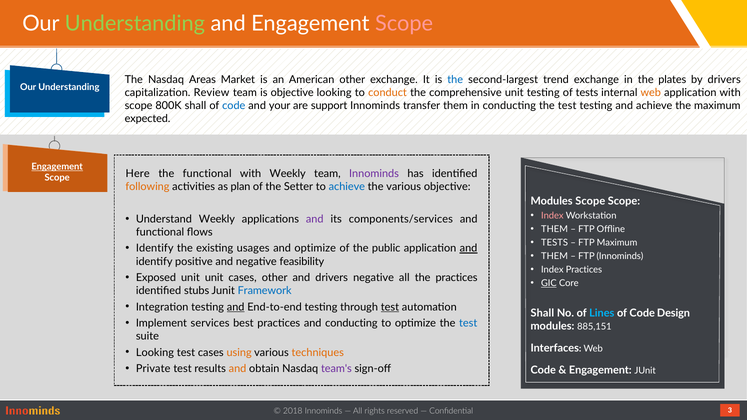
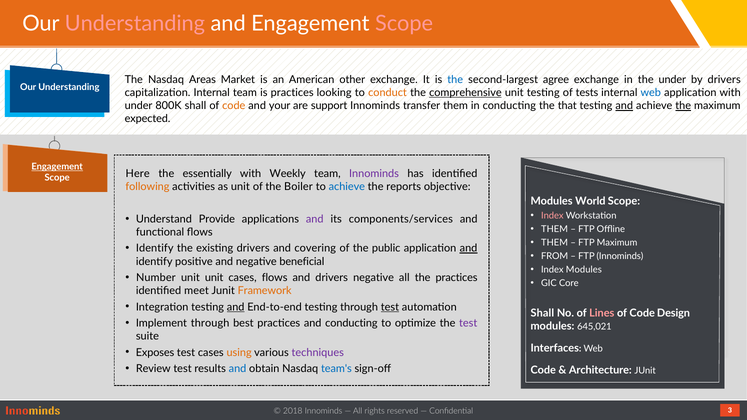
Understanding at (135, 24) colour: light green -> pink
trend: trend -> agree
the plates: plates -> under
capitalization Review: Review -> Internal
is objective: objective -> practices
comprehensive underline: none -> present
web at (651, 93) colour: orange -> blue
scope at (139, 106): scope -> under
code at (234, 106) colour: blue -> orange
conducting the test: test -> that
and at (624, 106) underline: none -> present
the at (683, 106) underline: none -> present
the functional: functional -> essentially
as plan: plan -> unit
Setter: Setter -> Boiler
the various: various -> reports
Modules Scope: Scope -> World
Understand Weekly: Weekly -> Provide
TESTS at (555, 243): TESTS -> THEM
existing usages: usages -> drivers
and optimize: optimize -> covering
THEM at (555, 256): THEM -> FROM
feasibility: feasibility -> beneficial
Index Practices: Practices -> Modules
Exposed: Exposed -> Number
cases other: other -> flows
GIC underline: present -> none
stubs: stubs -> meet
Framework colour: blue -> orange
Lines colour: light blue -> pink
Implement services: services -> through
test at (468, 323) colour: blue -> purple
885,151: 885,151 -> 645,021
Looking at (155, 353): Looking -> Exposes
techniques colour: orange -> purple
Private: Private -> Review
and at (238, 369) colour: orange -> blue
team's colour: purple -> blue
Engagement at (600, 370): Engagement -> Architecture
